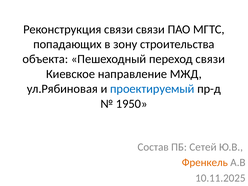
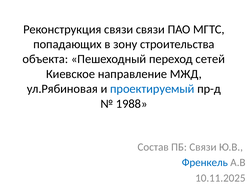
переход связи: связи -> сетей
1950: 1950 -> 1988
ПБ Сетей: Сетей -> Связи
Френкель colour: orange -> blue
